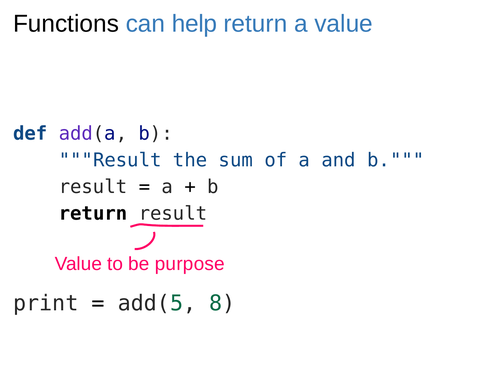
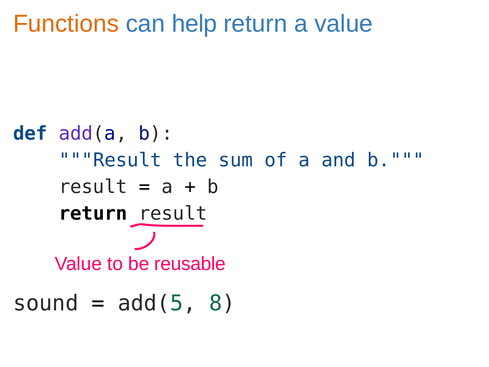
Functions colour: black -> orange
purpose: purpose -> reusable
print: print -> sound
